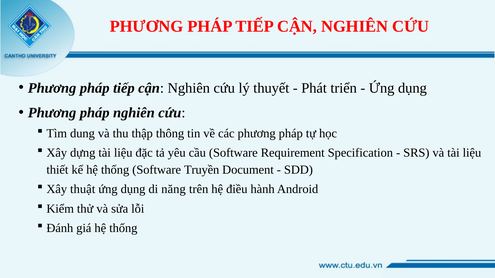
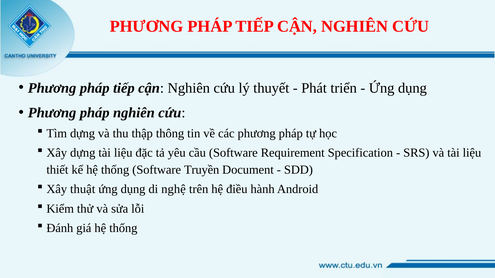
Tìm dung: dung -> dựng
năng: năng -> nghệ
